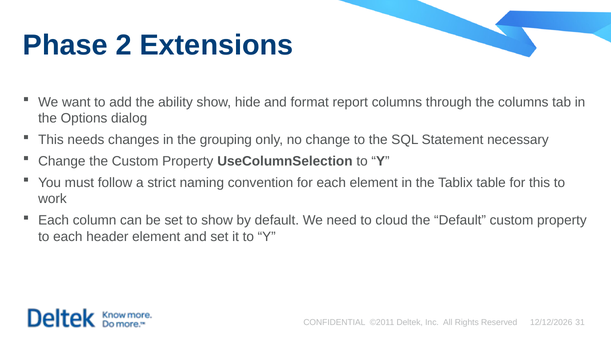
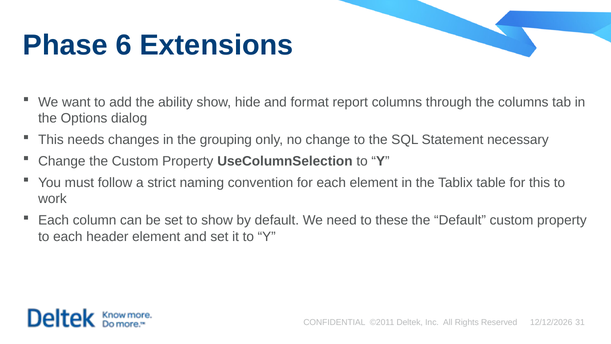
2: 2 -> 6
cloud: cloud -> these
